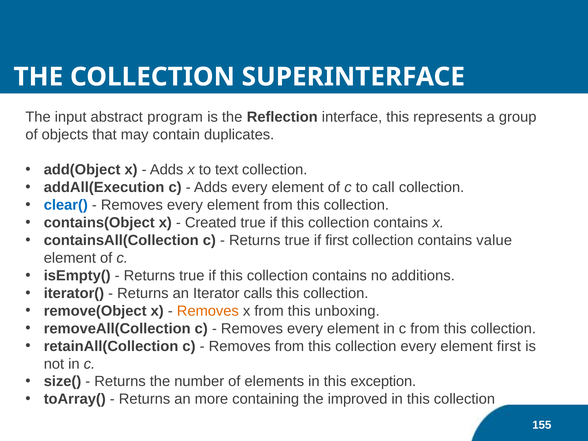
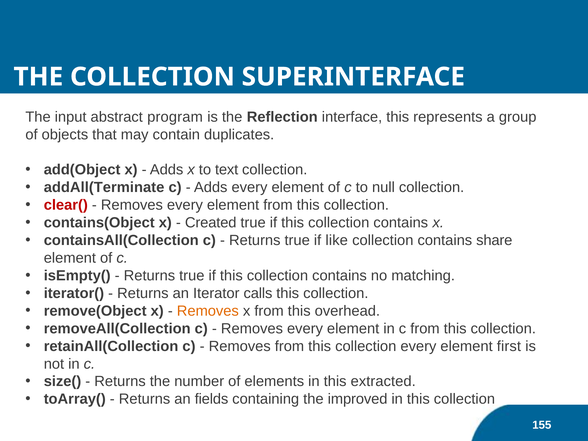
addAll(Execution: addAll(Execution -> addAll(Terminate
call: call -> null
clear( colour: blue -> red
if first: first -> like
value: value -> share
additions: additions -> matching
unboxing: unboxing -> overhead
exception: exception -> extracted
more: more -> fields
